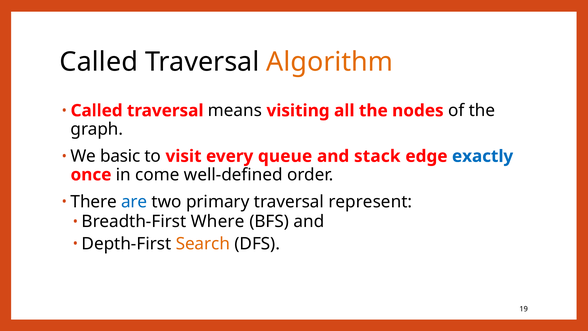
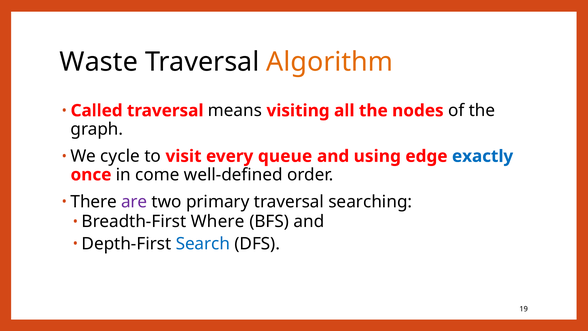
Called at (99, 62): Called -> Waste
basic: basic -> cycle
stack: stack -> using
are colour: blue -> purple
represent: represent -> searching
Search colour: orange -> blue
